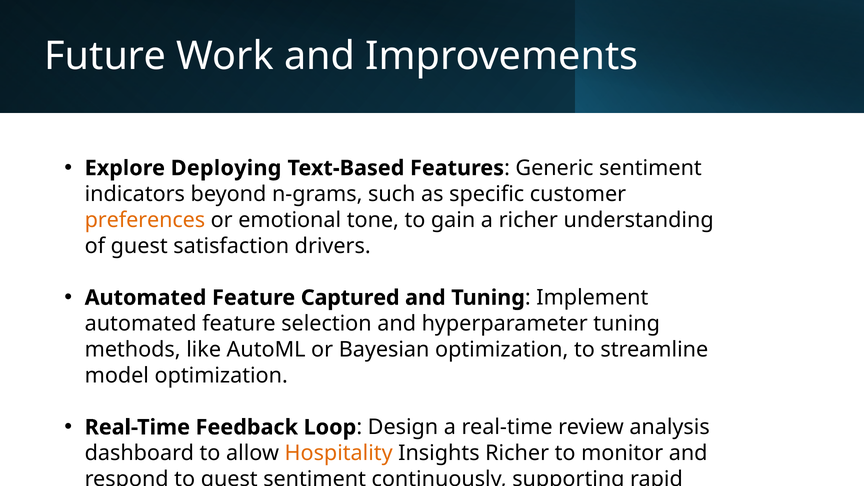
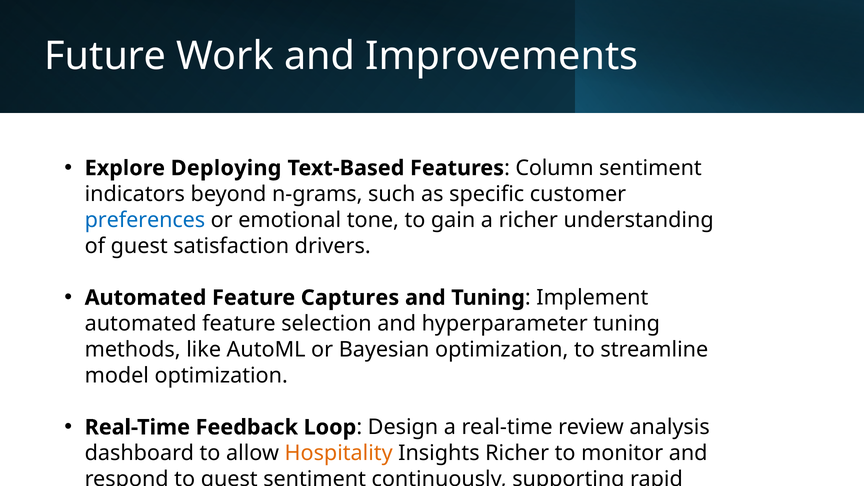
Generic: Generic -> Column
preferences colour: orange -> blue
Captured: Captured -> Captures
